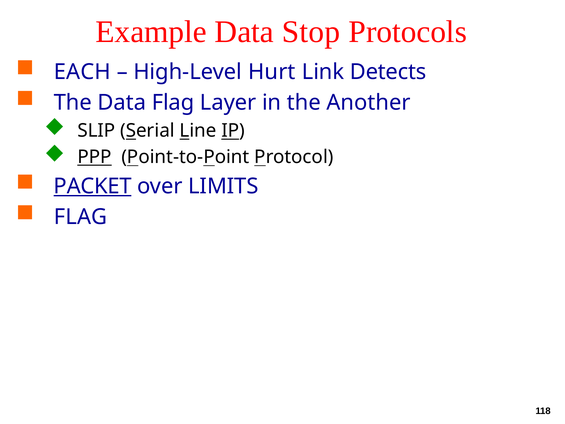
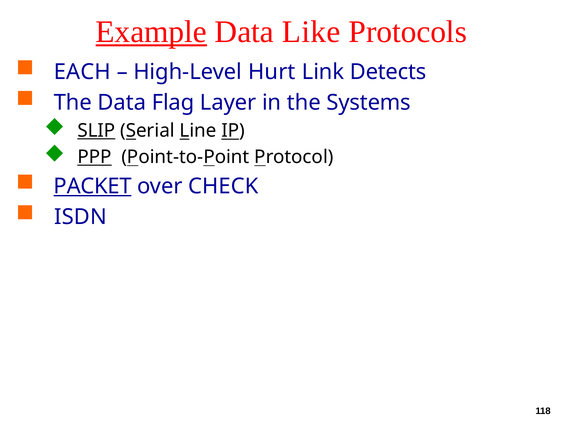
Example underline: none -> present
Stop: Stop -> Like
Another: Another -> Systems
SLIP underline: none -> present
LIMITS: LIMITS -> CHECK
FLAG at (81, 217): FLAG -> ISDN
